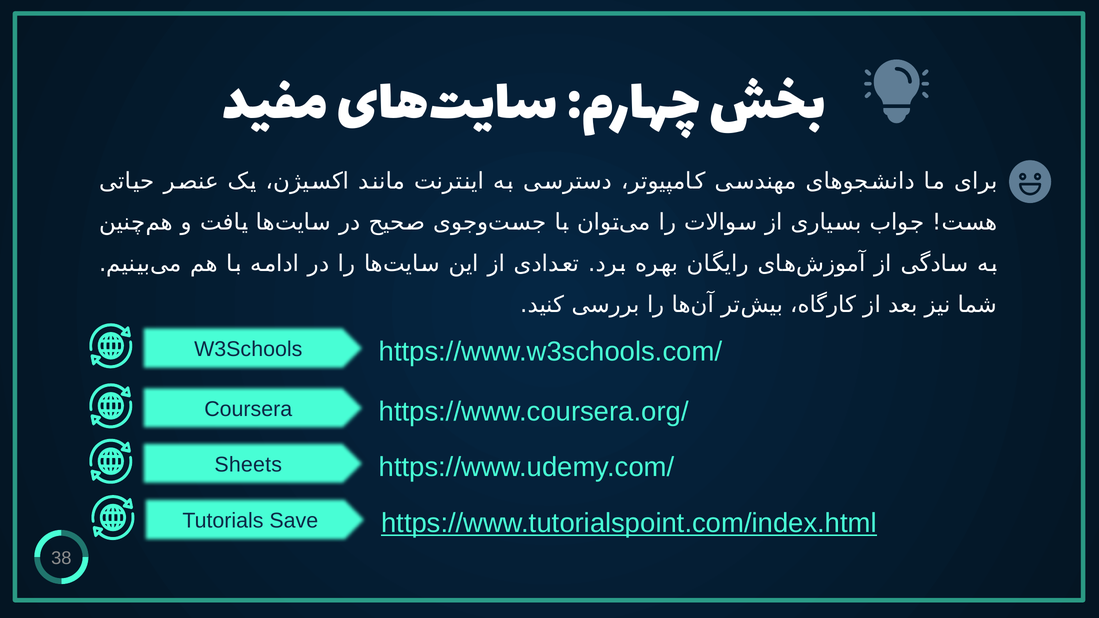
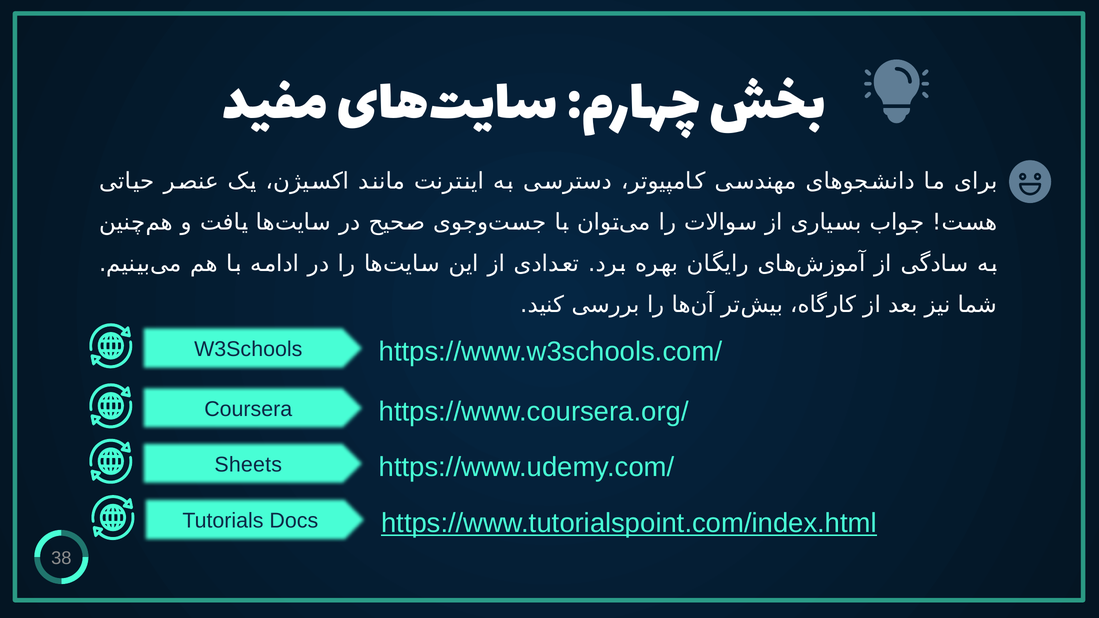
Save: Save -> Docs
